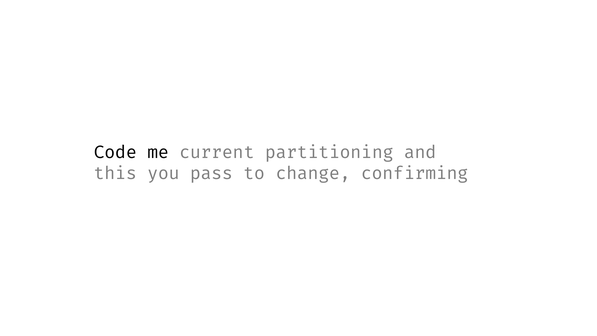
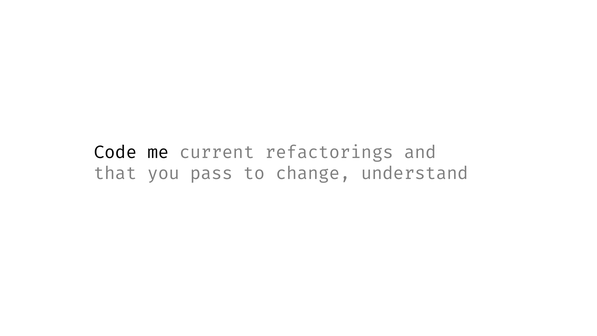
partitioning: partitioning -> refactorings
this: this -> that
confirming: confirming -> understand
